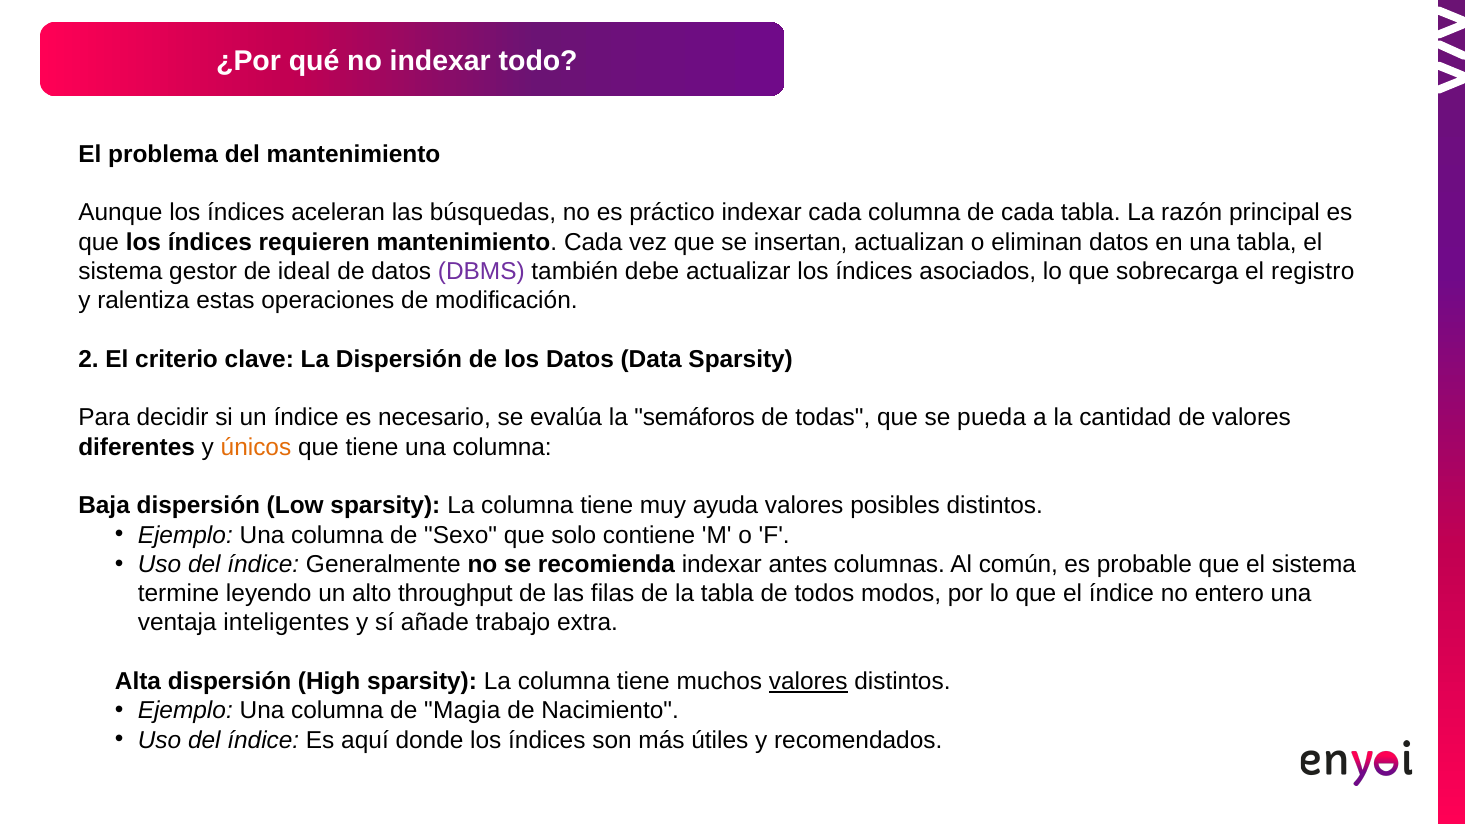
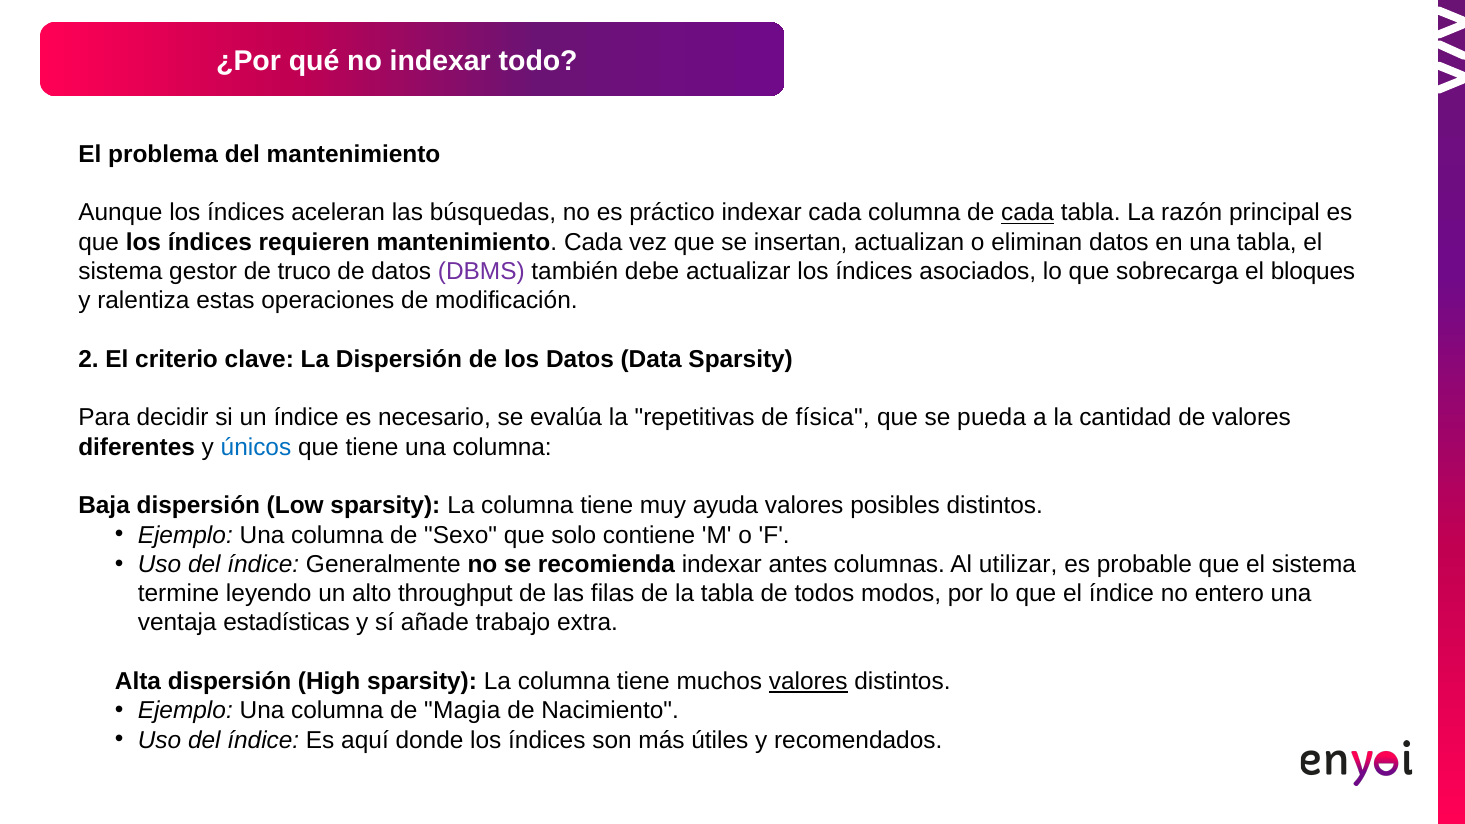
cada at (1028, 213) underline: none -> present
ideal: ideal -> truco
registro: registro -> bloques
semáforos: semáforos -> repetitivas
todas: todas -> física
únicos colour: orange -> blue
común: común -> utilizar
inteligentes: inteligentes -> estadísticas
